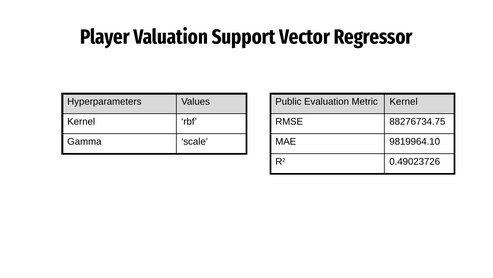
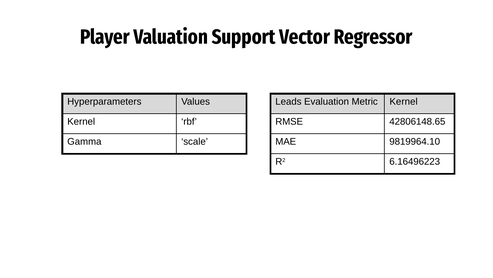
Public: Public -> Leads
88276734.75: 88276734.75 -> 42806148.65
0.49023726: 0.49023726 -> 6.16496223
